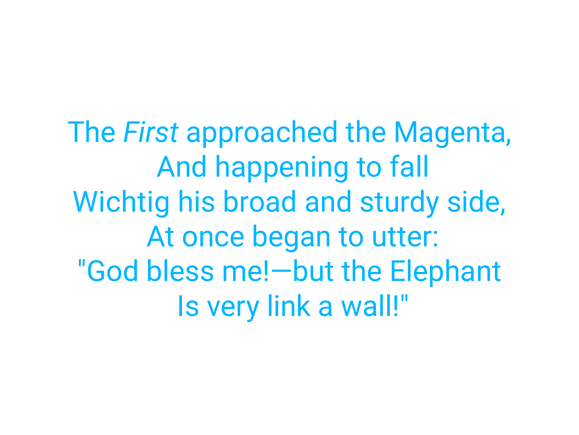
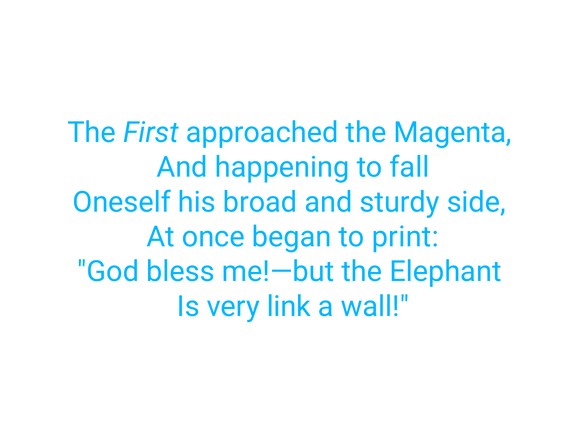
Wichtig: Wichtig -> Oneself
utter: utter -> print
